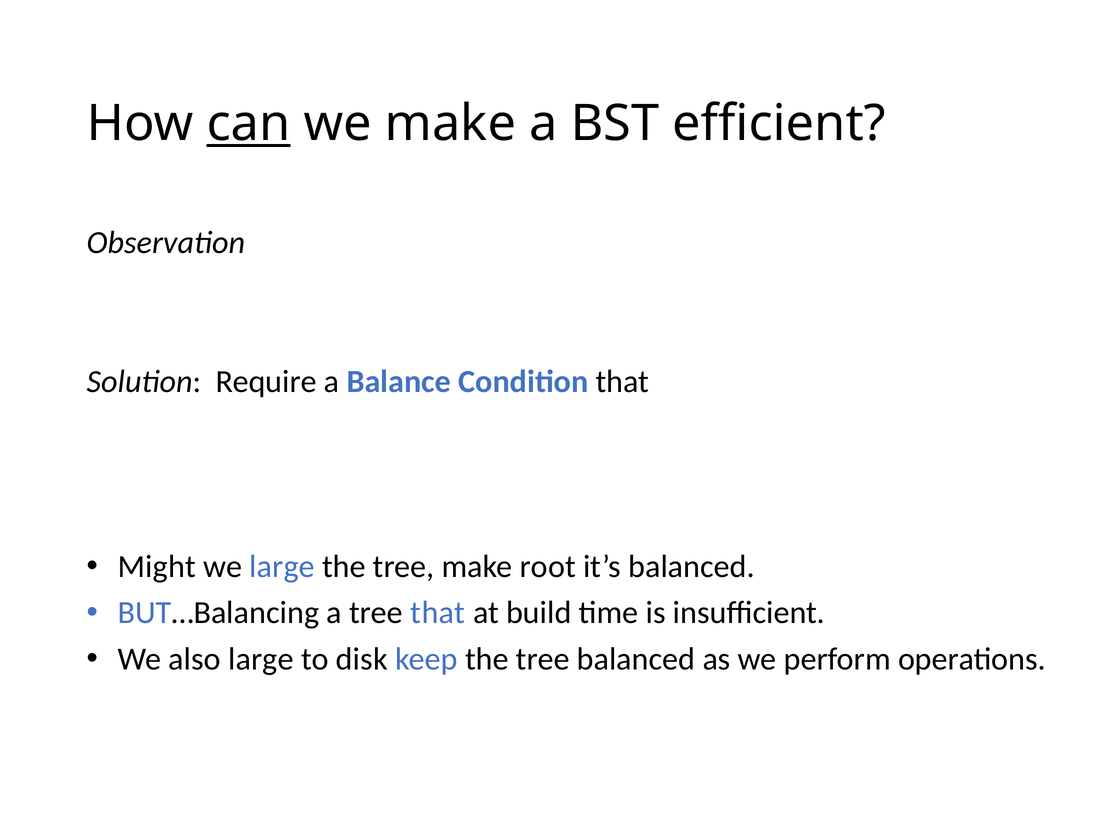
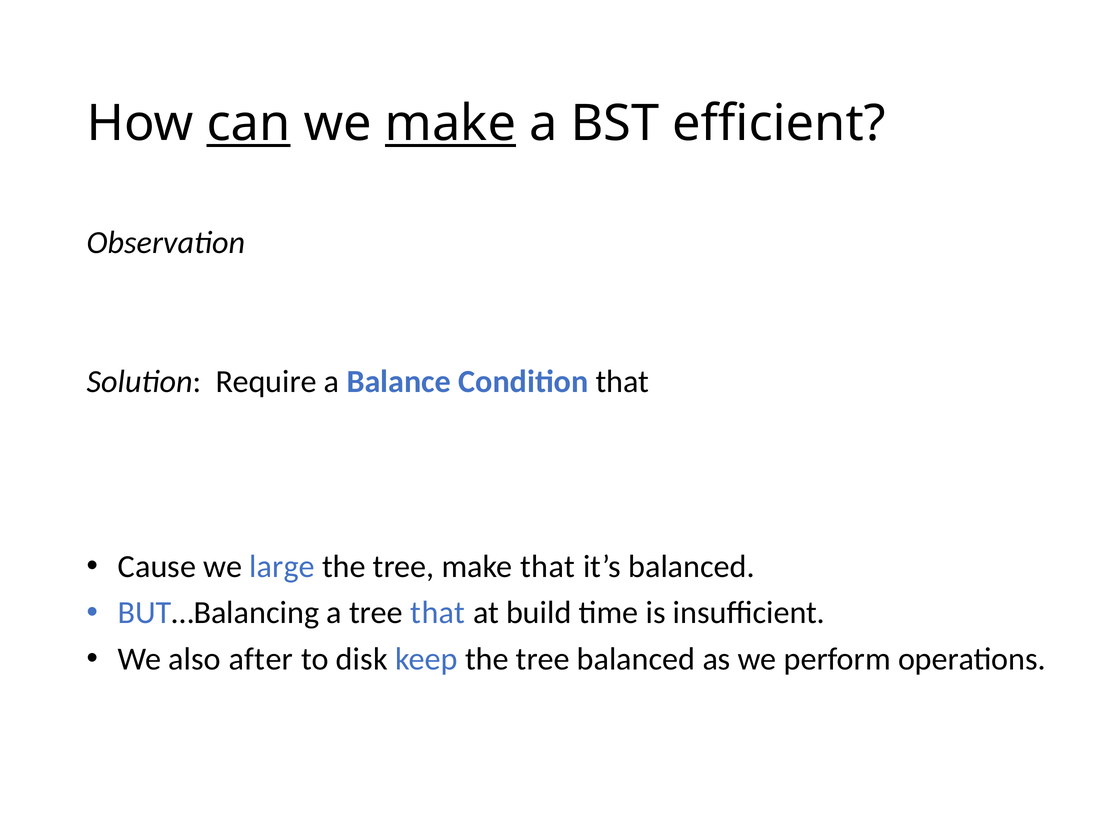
make at (450, 124) underline: none -> present
Might: Might -> Cause
make root: root -> that
also large: large -> after
